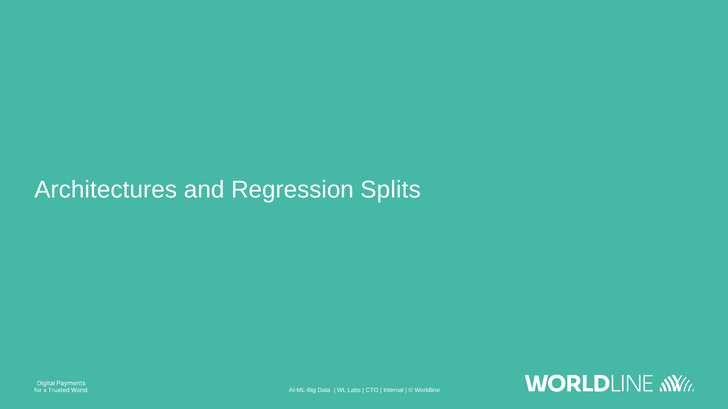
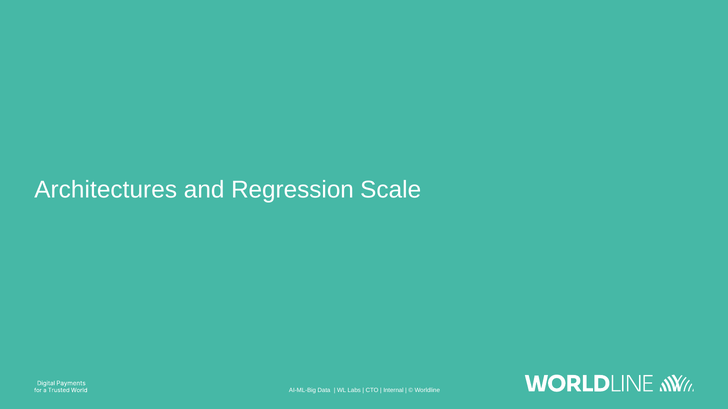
Splits: Splits -> Scale
